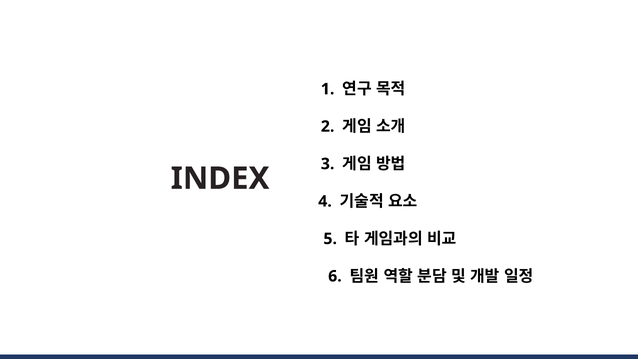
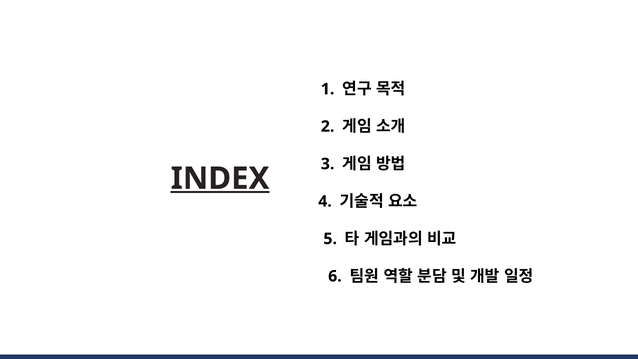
INDEX underline: none -> present
